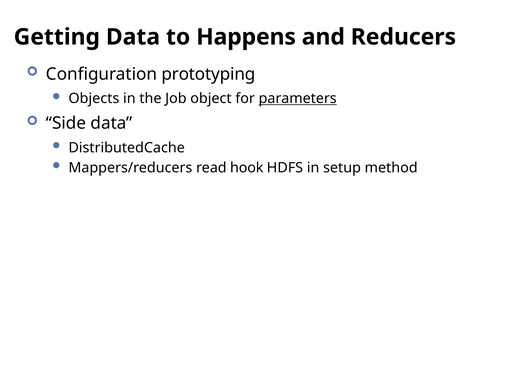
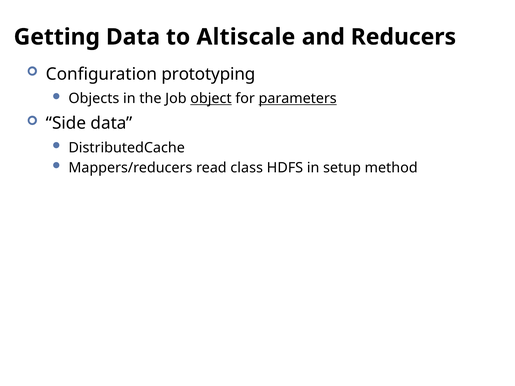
Happens: Happens -> Altiscale
object underline: none -> present
hook: hook -> class
